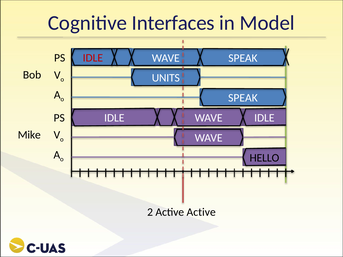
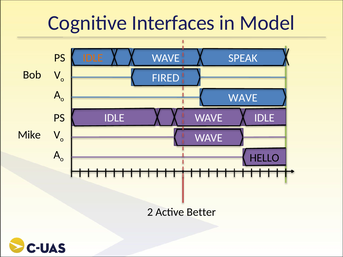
IDLE at (93, 58) colour: red -> orange
UNITS: UNITS -> FIRED
SPEAK at (243, 98): SPEAK -> WAVE
Active Active: Active -> Better
